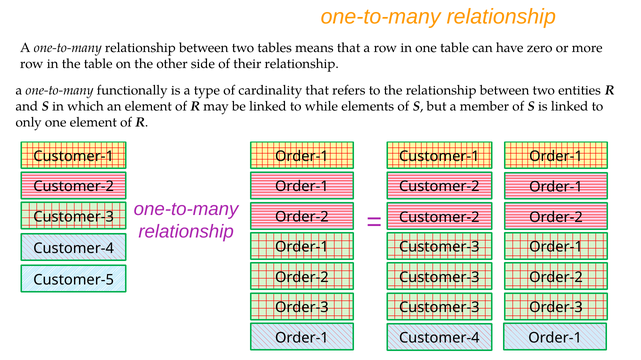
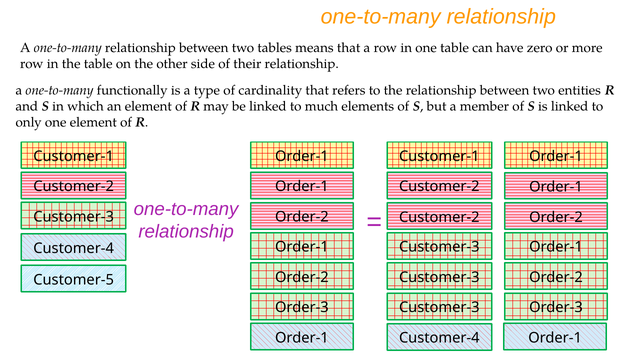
while: while -> much
